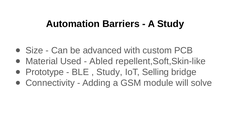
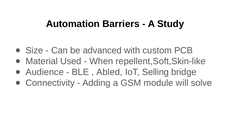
Abled: Abled -> When
Prototype: Prototype -> Audience
Study at (109, 72): Study -> Abled
